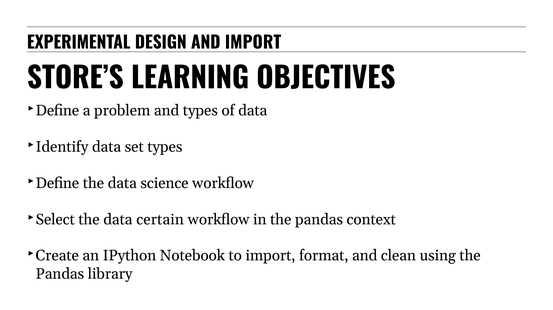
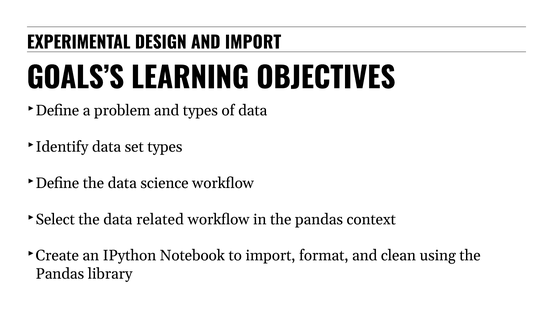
STORE’S: STORE’S -> GOALS’S
certain: certain -> related
